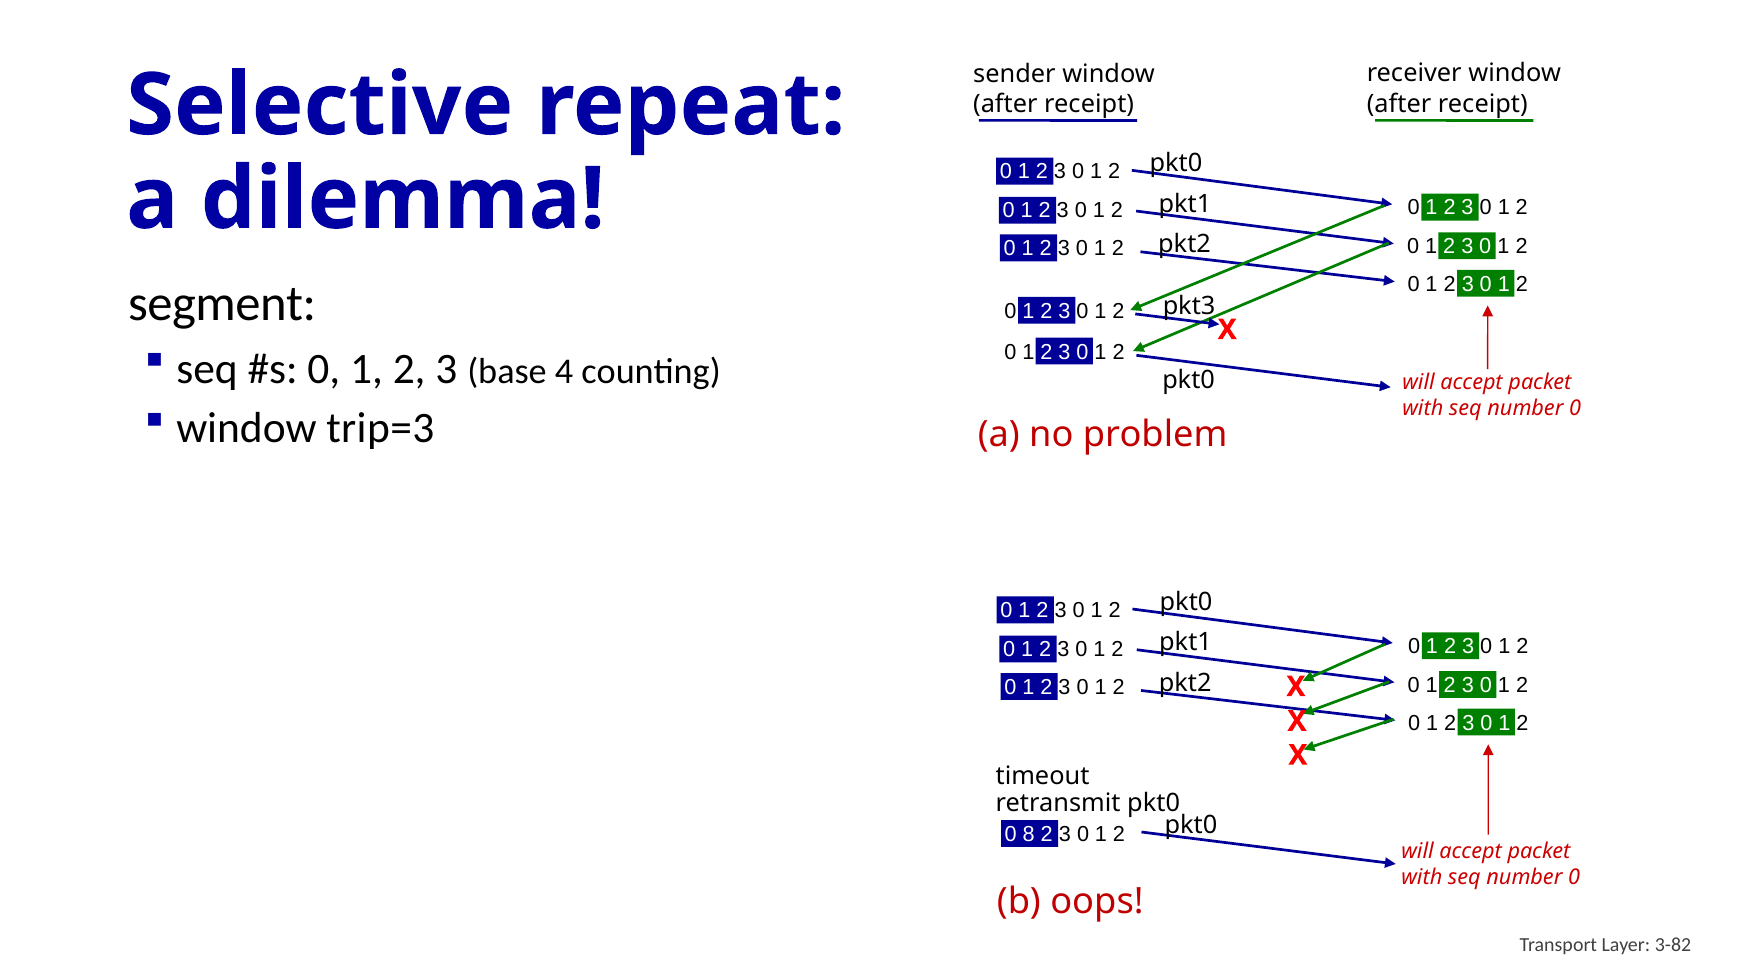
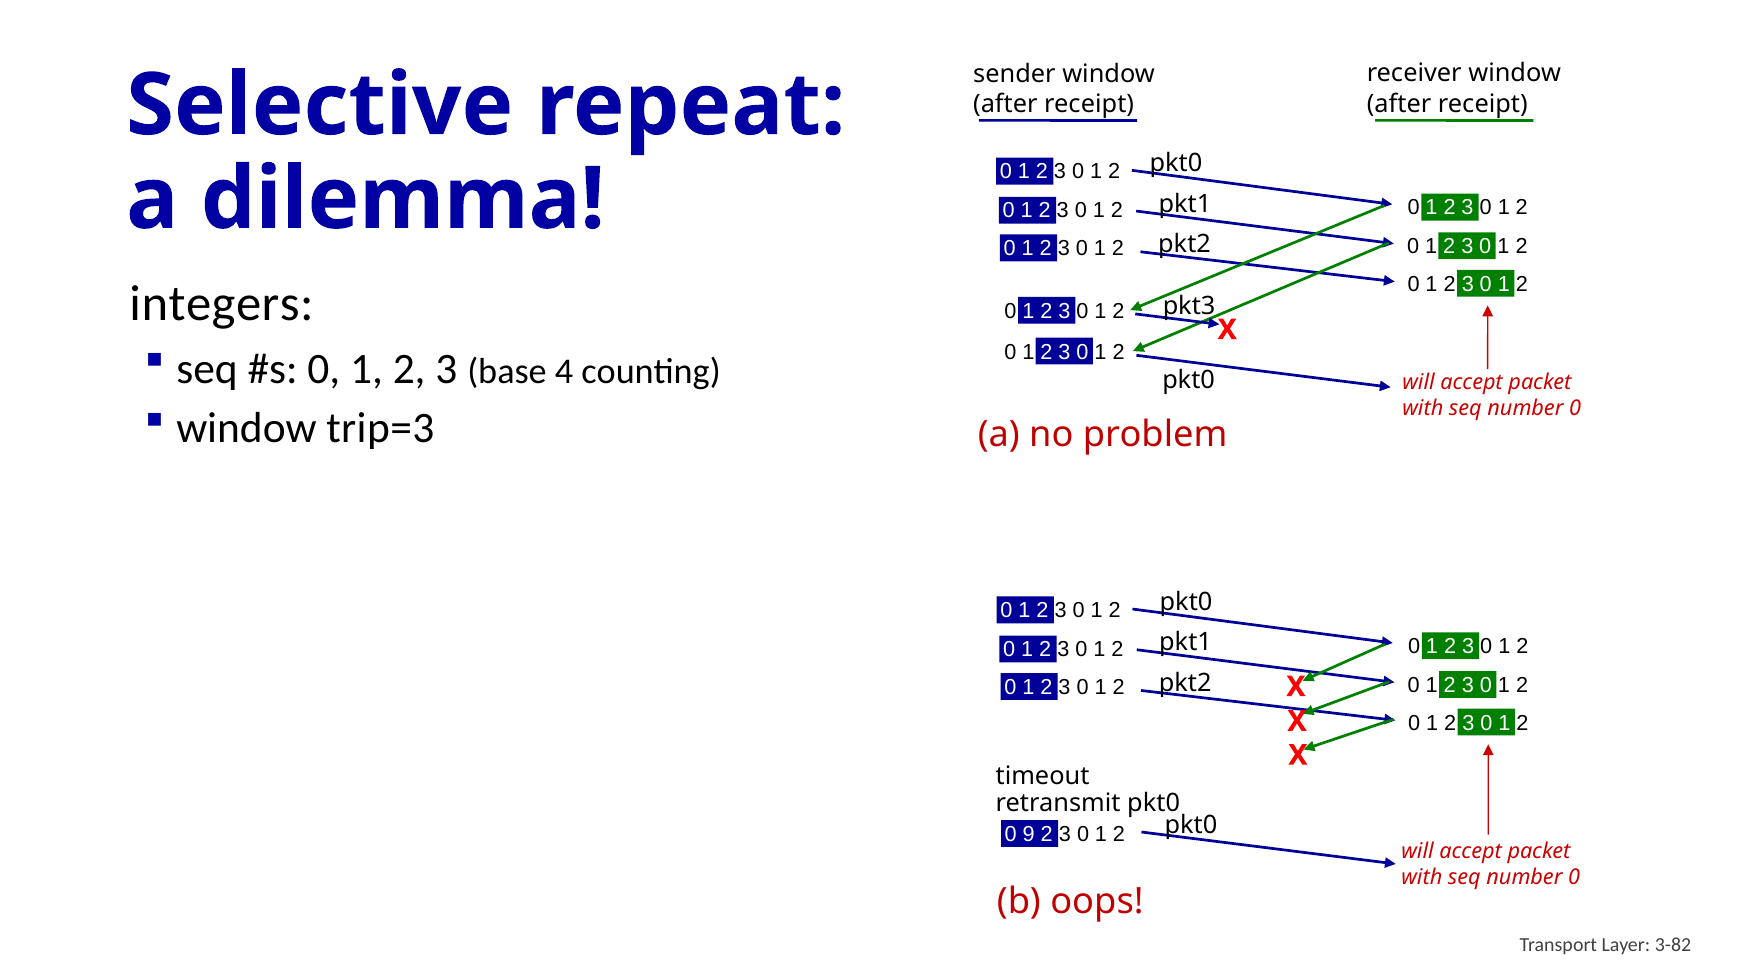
segment: segment -> integers
8: 8 -> 9
